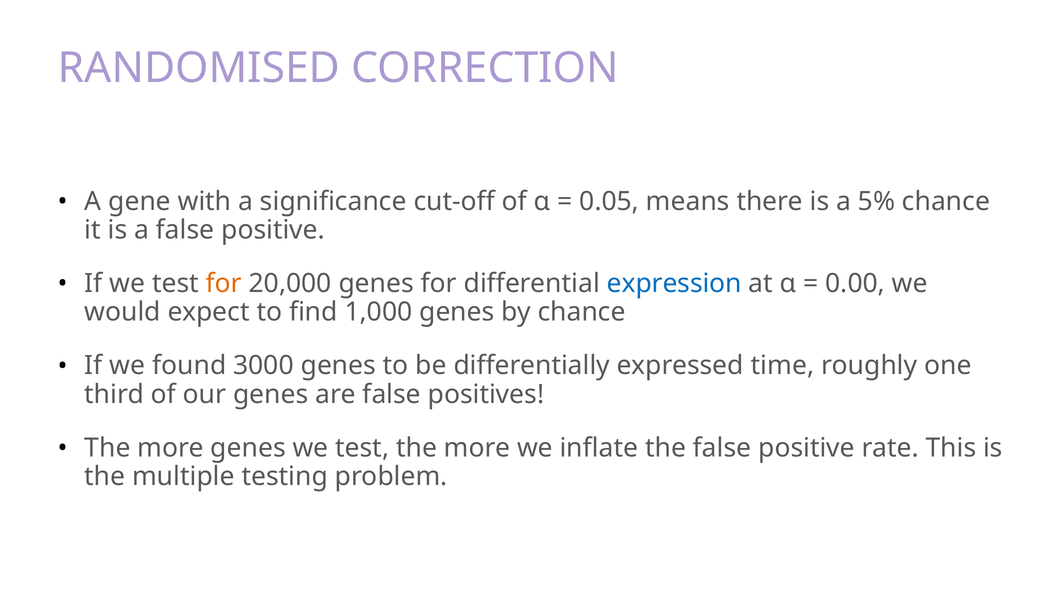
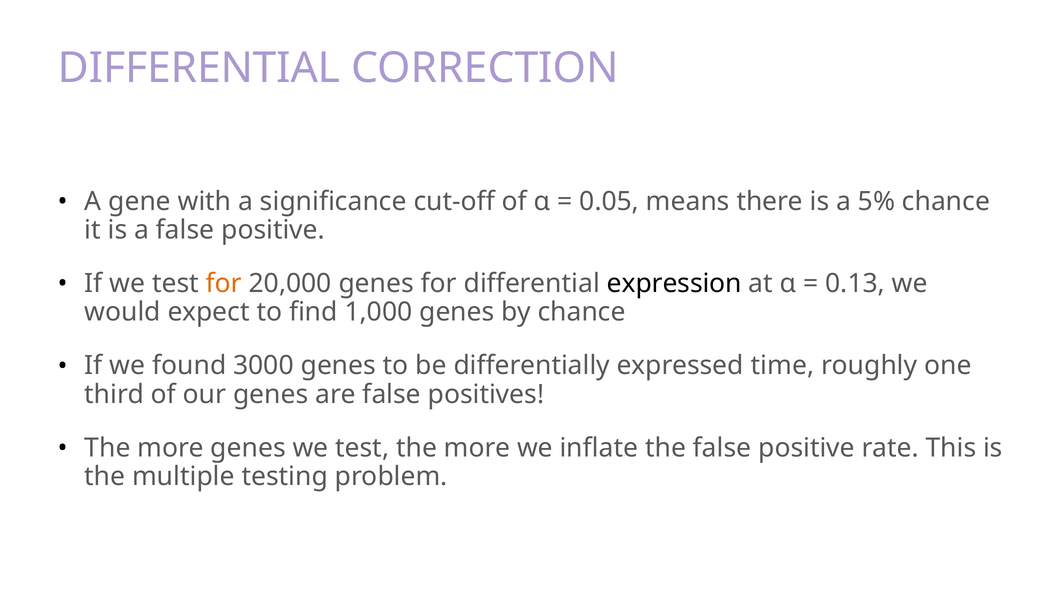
RANDOMISED at (199, 68): RANDOMISED -> DIFFERENTIAL
expression colour: blue -> black
0.00: 0.00 -> 0.13
